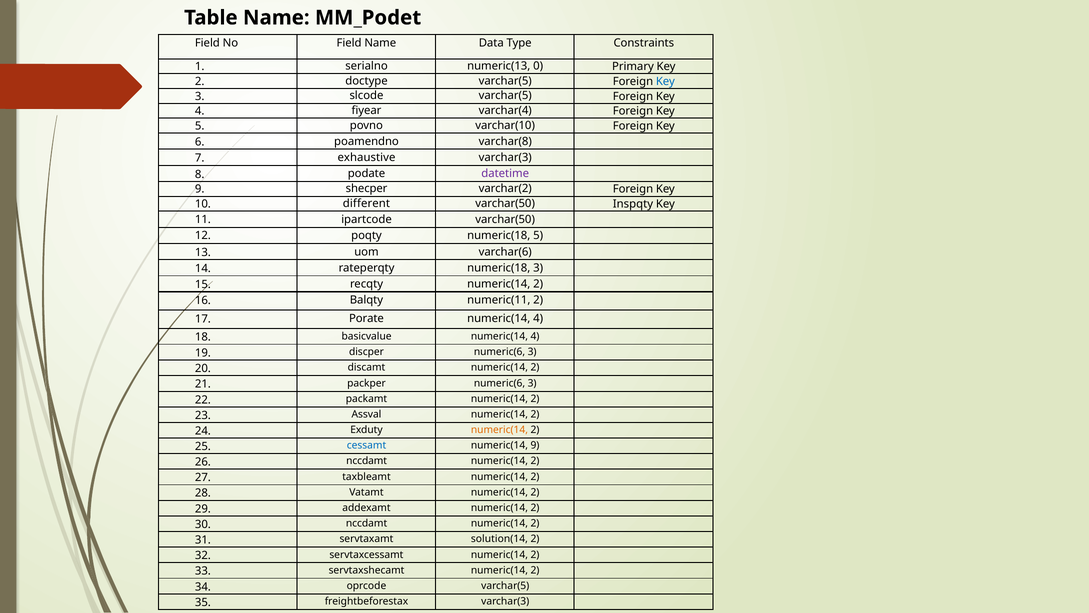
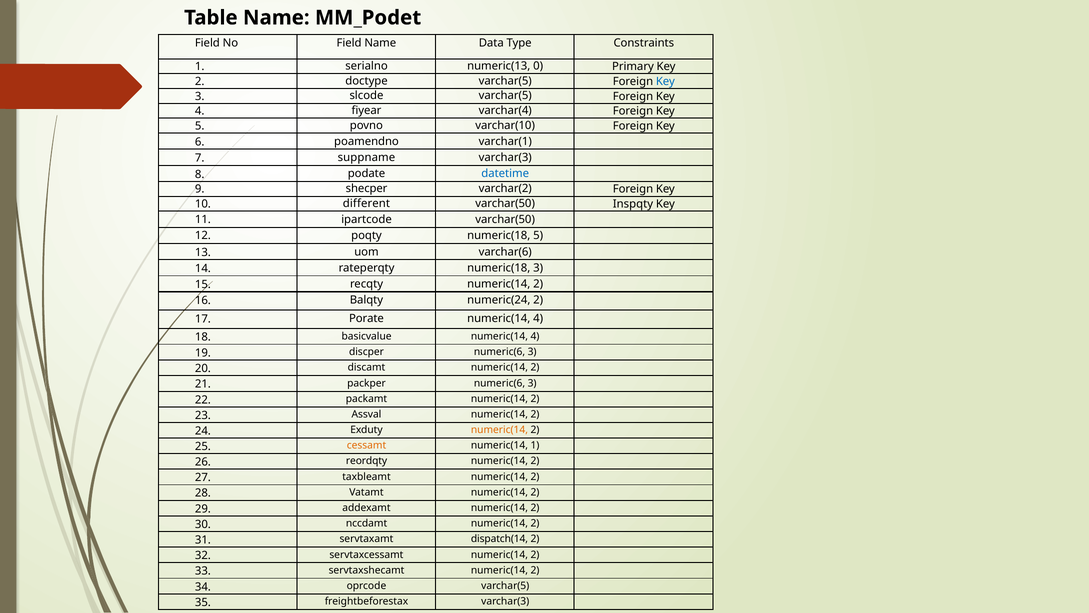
varchar(8: varchar(8 -> varchar(1
exhaustive: exhaustive -> suppname
datetime colour: purple -> blue
numeric(11: numeric(11 -> numeric(24
cessamt colour: blue -> orange
numeric(14 9: 9 -> 1
26 nccdamt: nccdamt -> reordqty
solution(14: solution(14 -> dispatch(14
